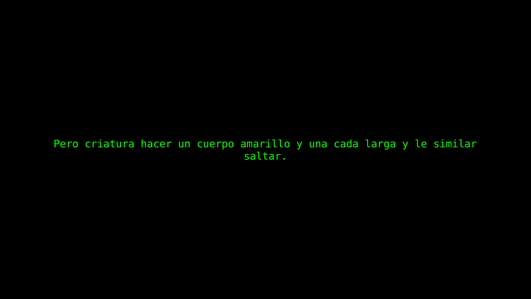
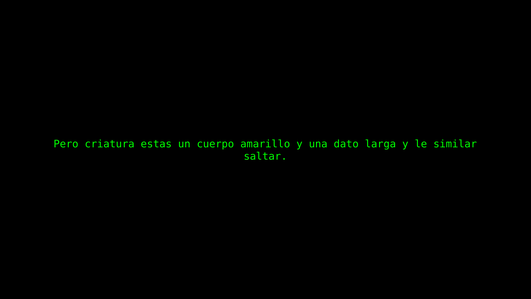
hacer: hacer -> estas
cada: cada -> dato
